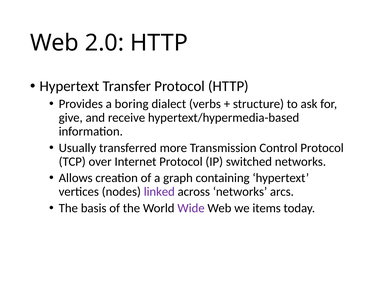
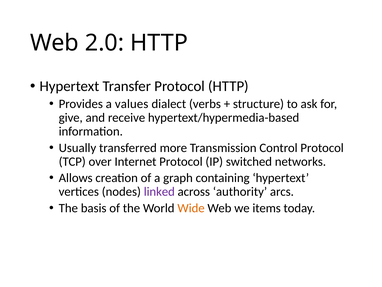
boring: boring -> values
across networks: networks -> authority
Wide colour: purple -> orange
